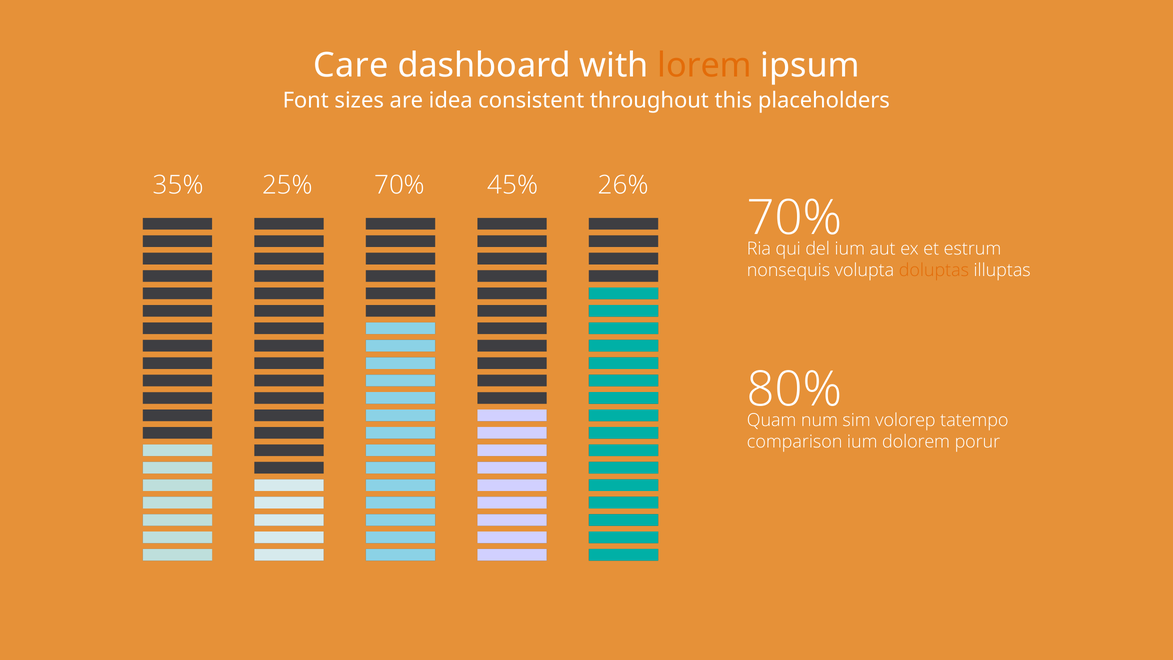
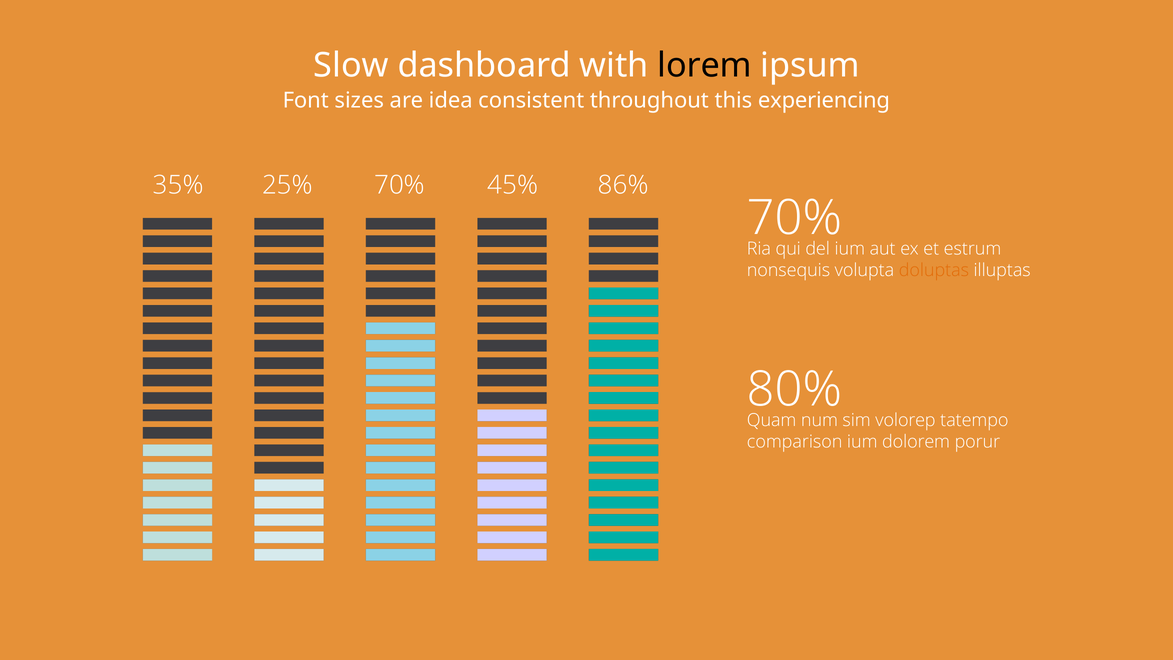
Care: Care -> Slow
lorem colour: orange -> black
placeholders: placeholders -> experiencing
26%: 26% -> 86%
